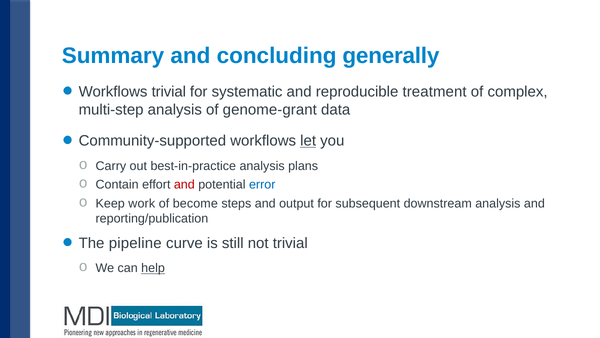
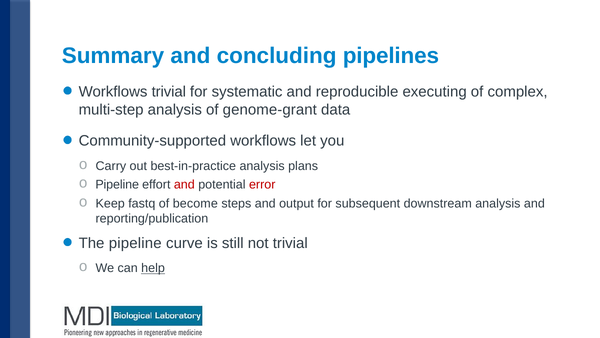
generally: generally -> pipelines
treatment: treatment -> executing
let underline: present -> none
Contain at (117, 184): Contain -> Pipeline
error colour: blue -> red
work: work -> fastq
